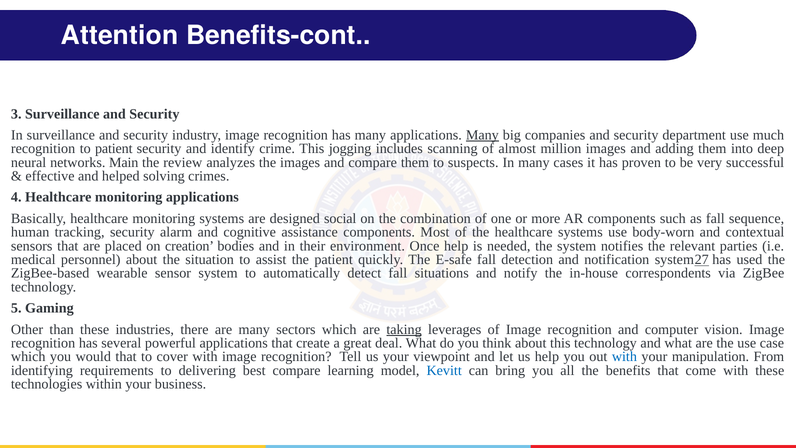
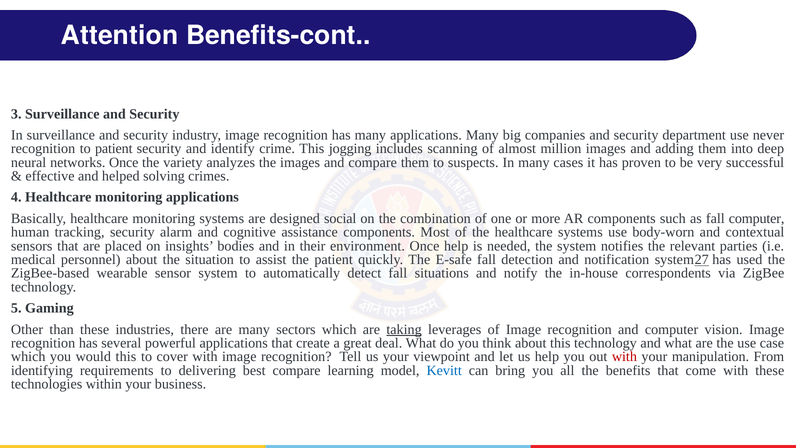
Many at (482, 135) underline: present -> none
much: much -> never
networks Main: Main -> Once
review: review -> variety
fall sequence: sequence -> computer
creation: creation -> insights
would that: that -> this
with at (624, 357) colour: blue -> red
